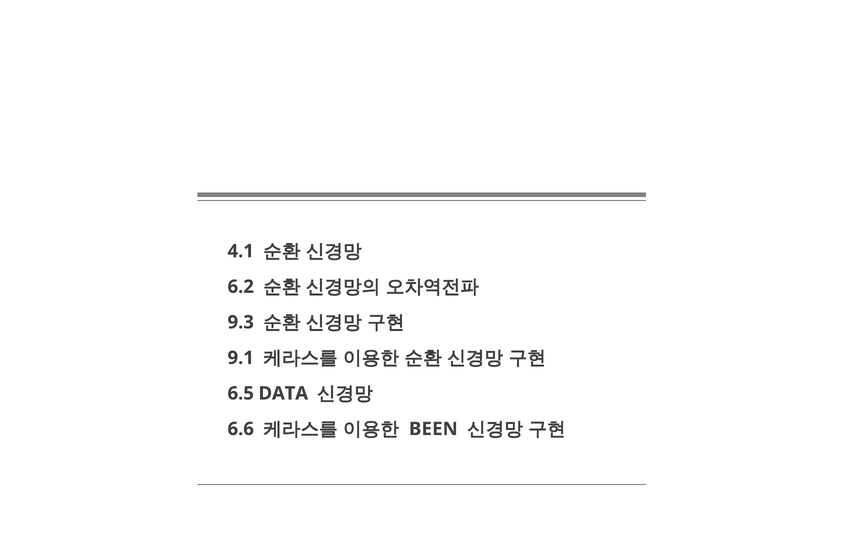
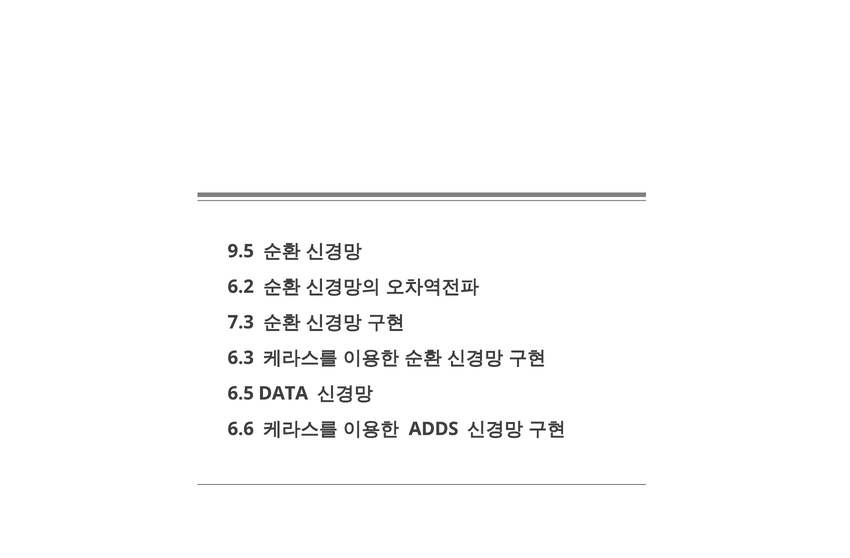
4.1: 4.1 -> 9.5
9.3: 9.3 -> 7.3
9.1: 9.1 -> 6.3
BEEN: BEEN -> ADDS
